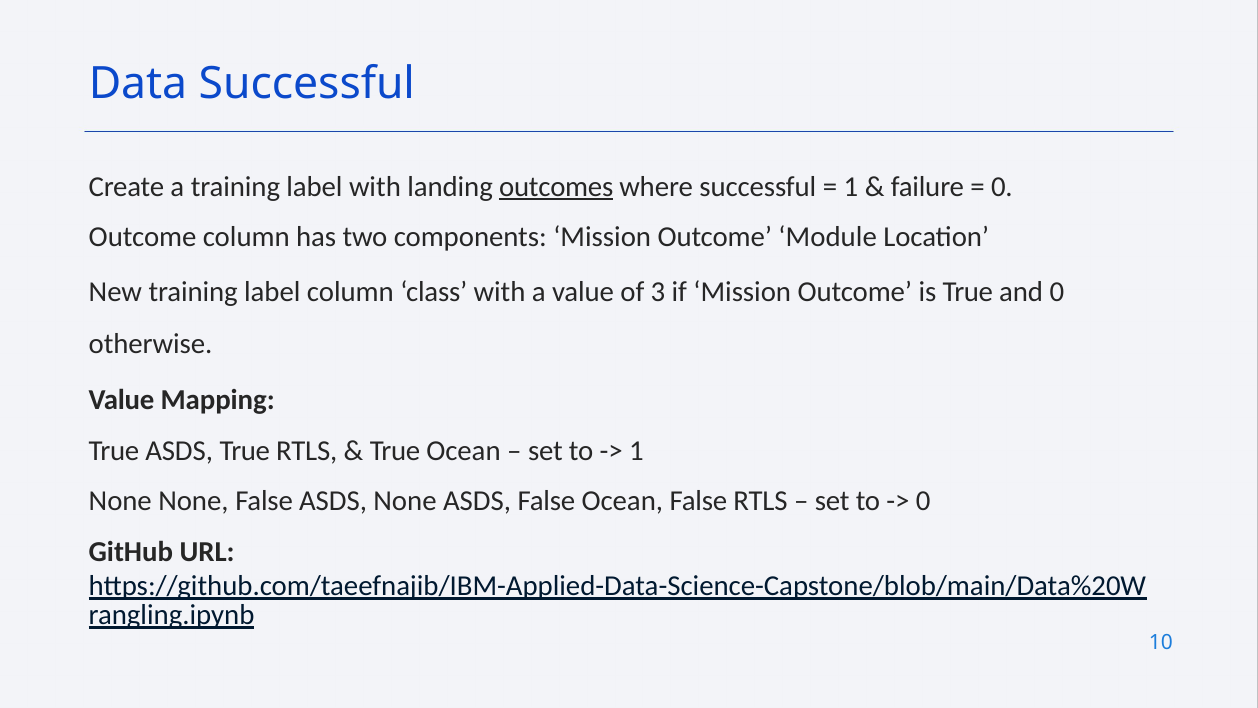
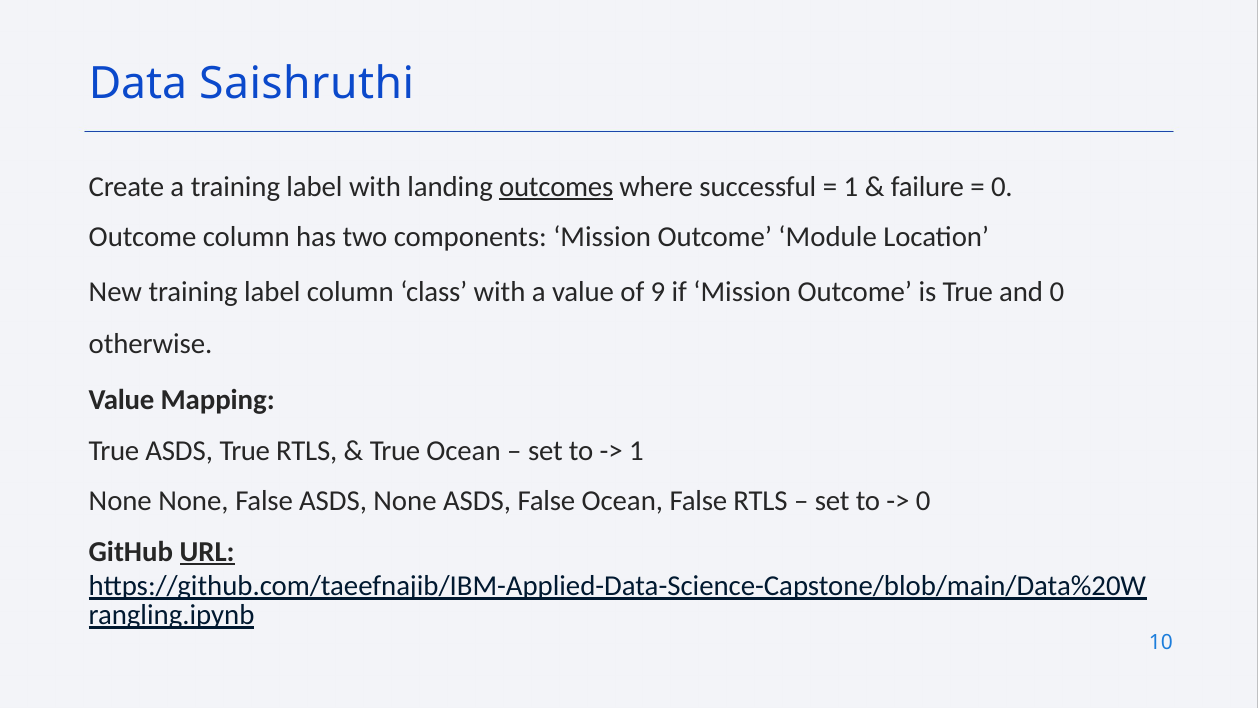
Data Successful: Successful -> Saishruthi
3: 3 -> 9
URL underline: none -> present
